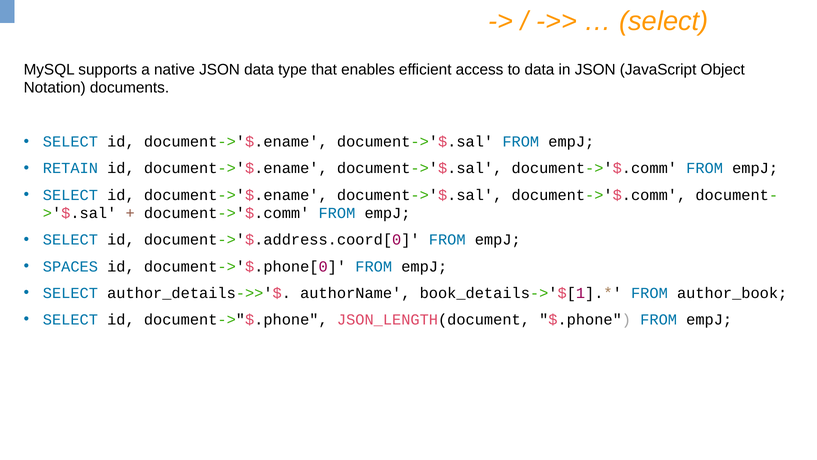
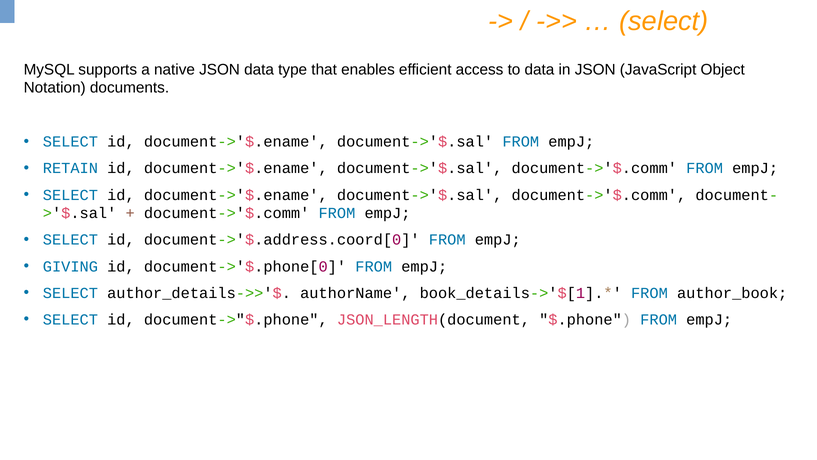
SPACES: SPACES -> GIVING
